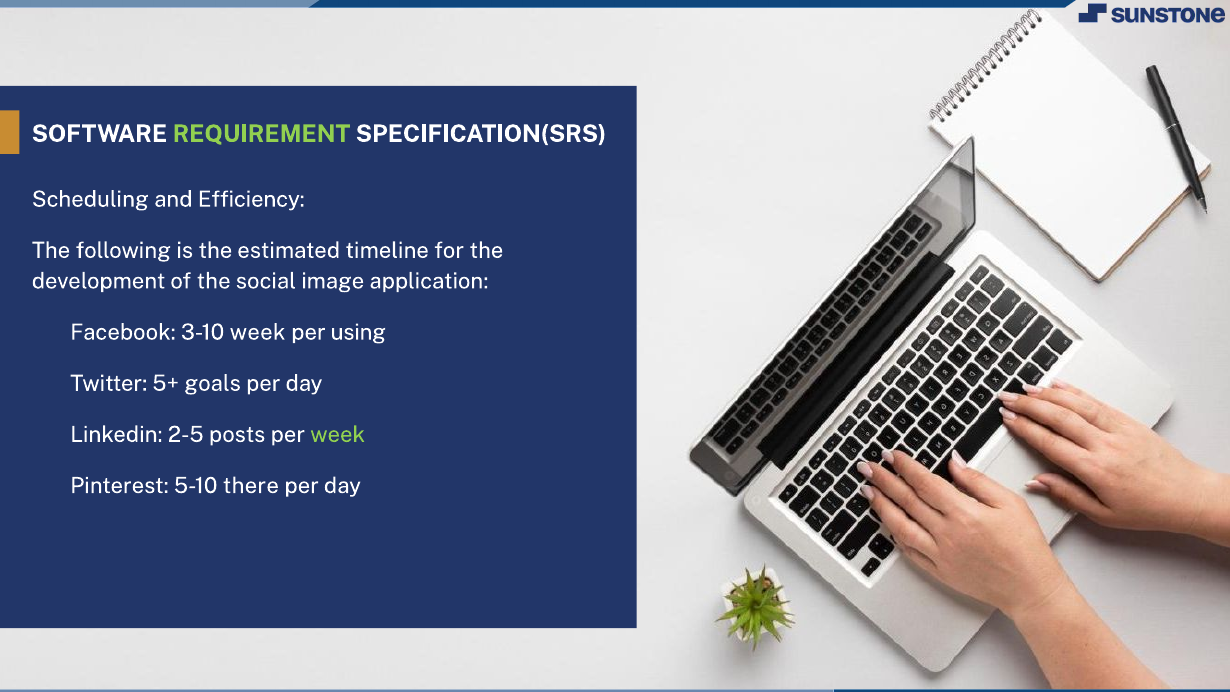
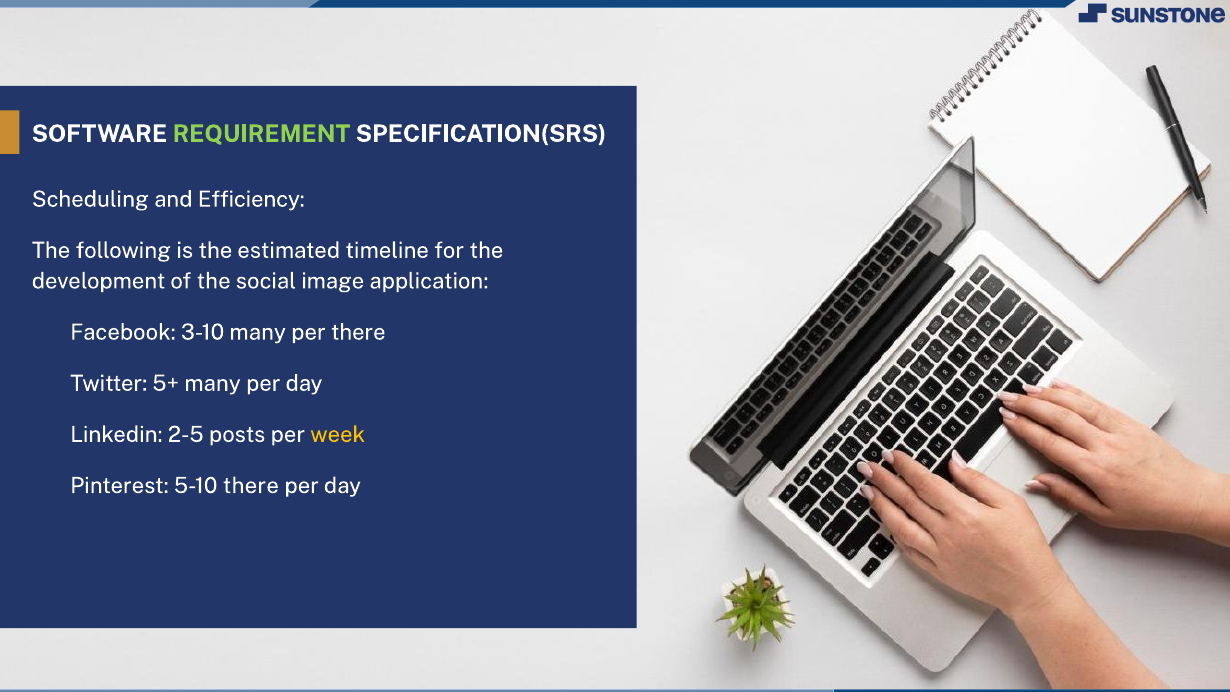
3-10 week: week -> many
per using: using -> there
5+ goals: goals -> many
week at (338, 434) colour: light green -> yellow
